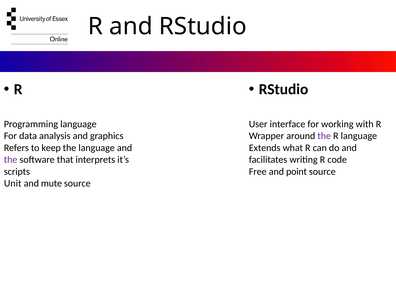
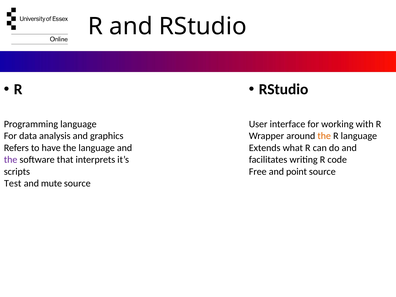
the at (324, 136) colour: purple -> orange
keep: keep -> have
Unit: Unit -> Test
